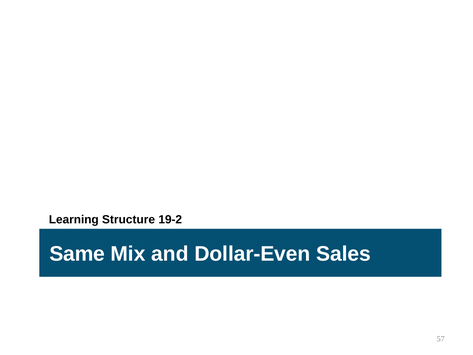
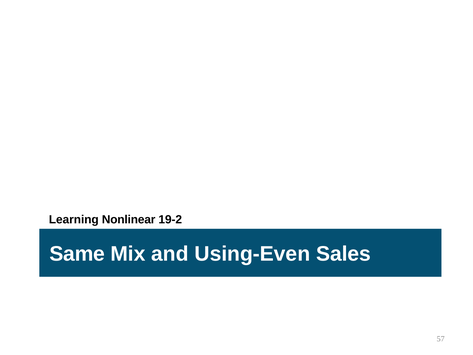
Structure: Structure -> Nonlinear
Dollar-Even: Dollar-Even -> Using-Even
